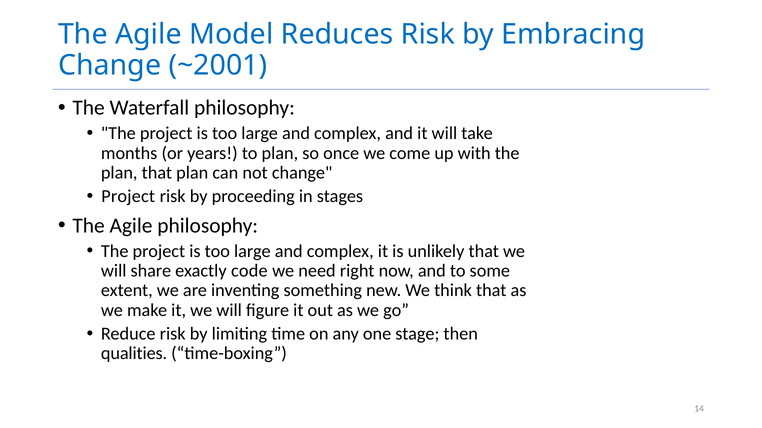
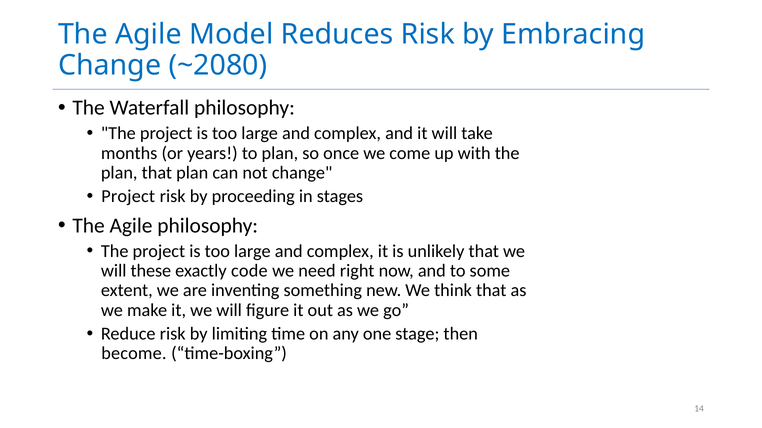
~2001: ~2001 -> ~2080
share: share -> these
qualities: qualities -> become
